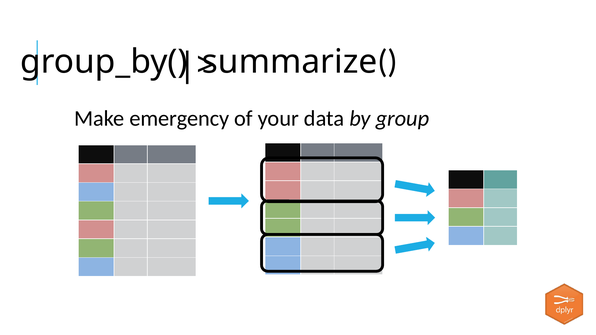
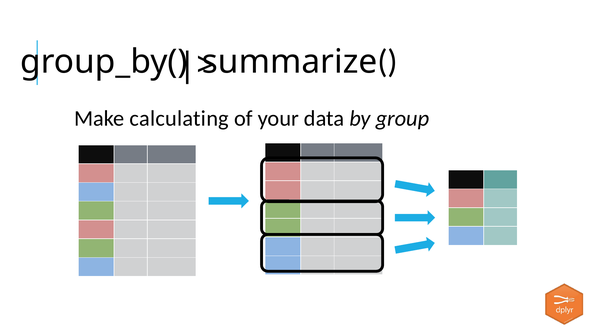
emergency: emergency -> calculating
